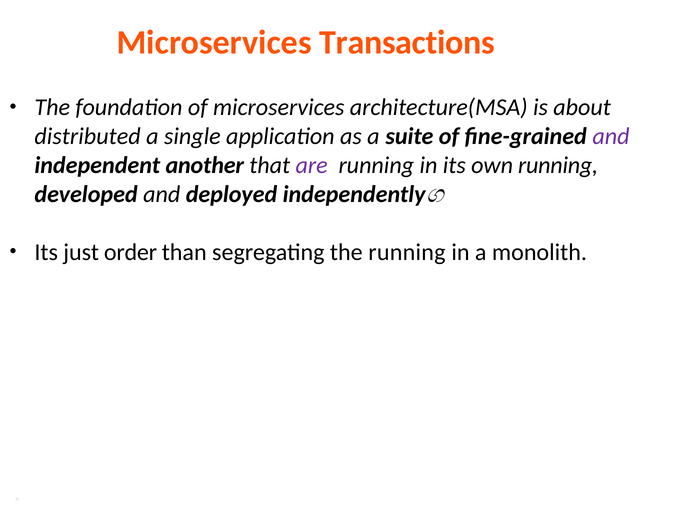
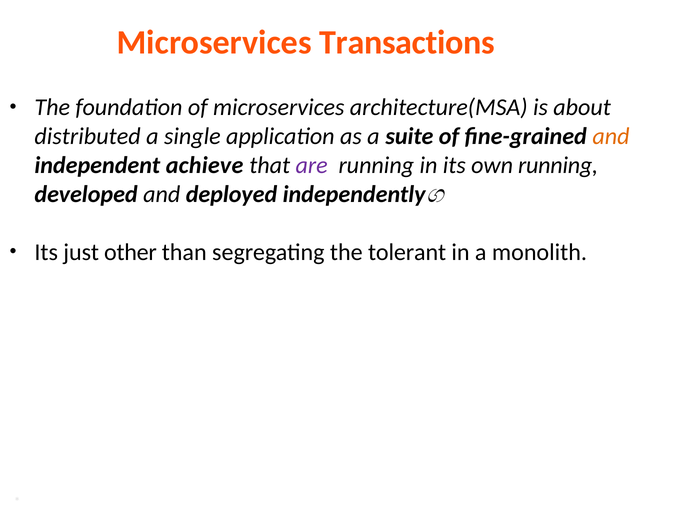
and at (611, 136) colour: purple -> orange
another: another -> achieve
order: order -> other
the running: running -> tolerant
